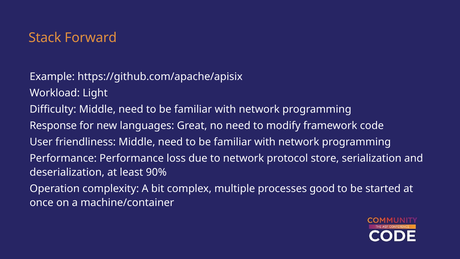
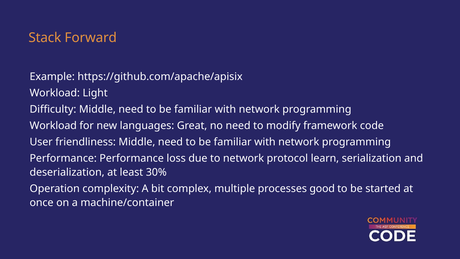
Response at (53, 126): Response -> Workload
store: store -> learn
90%: 90% -> 30%
